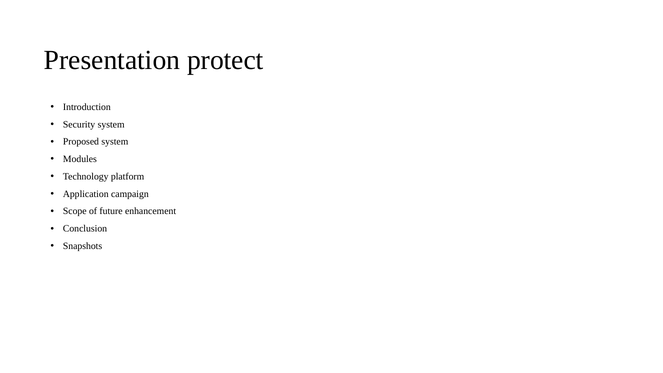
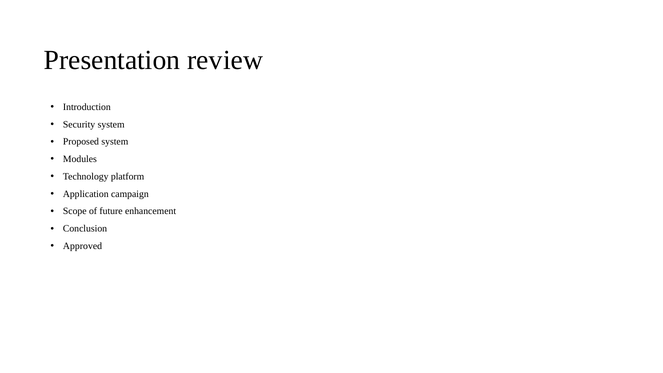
protect: protect -> review
Snapshots: Snapshots -> Approved
